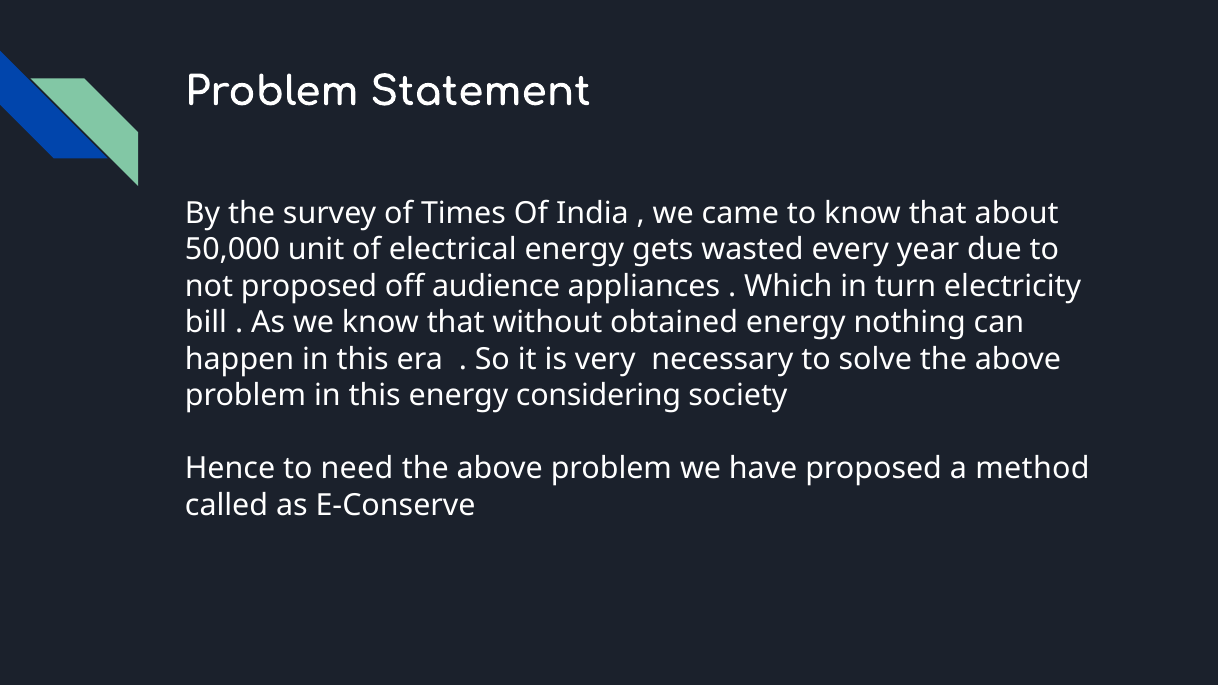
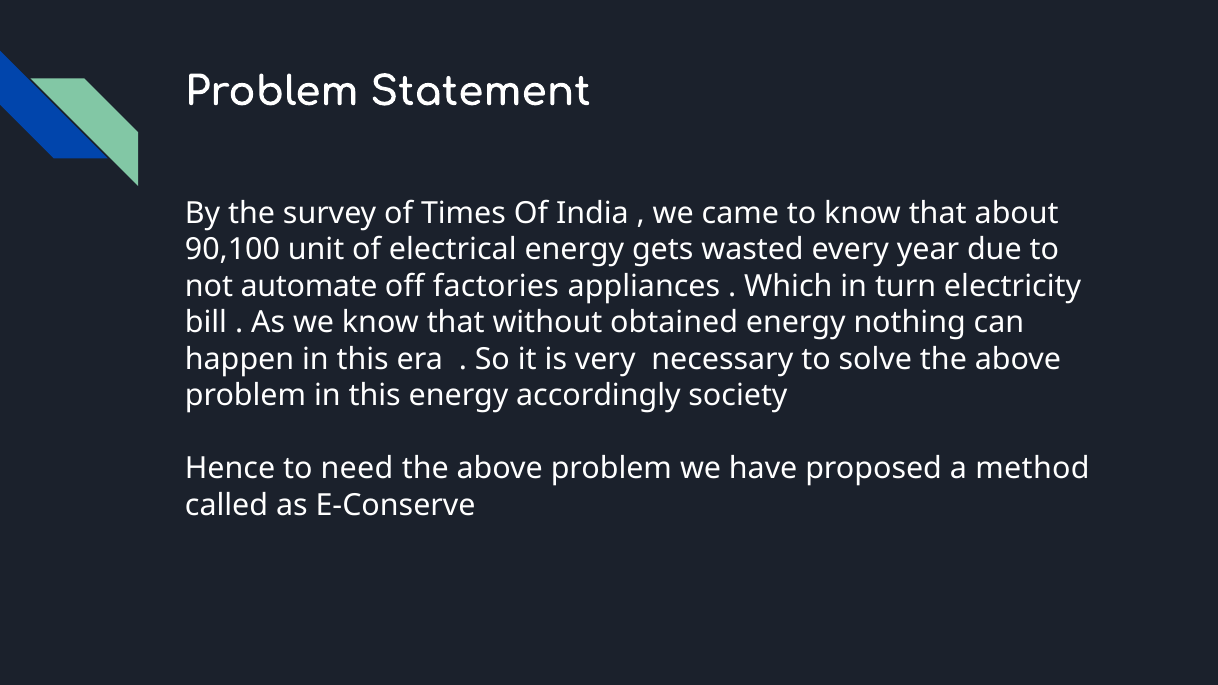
50,000: 50,000 -> 90,100
not proposed: proposed -> automate
audience: audience -> factories
considering: considering -> accordingly
